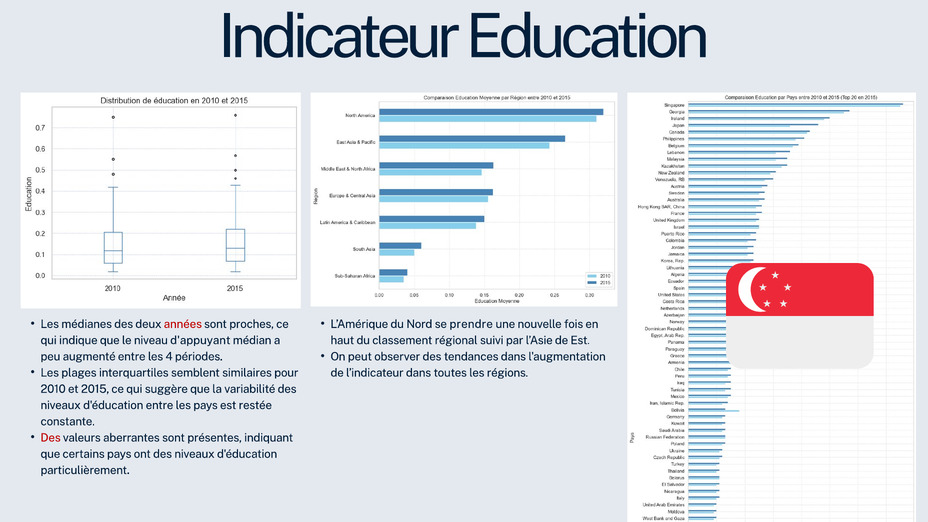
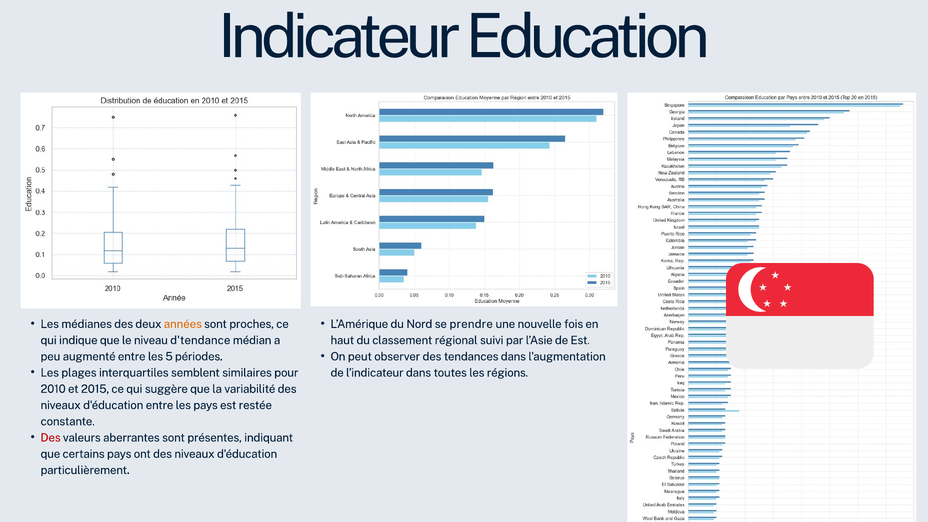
années colour: red -> orange
d'appuyant: d'appuyant -> d'tendance
4: 4 -> 5
